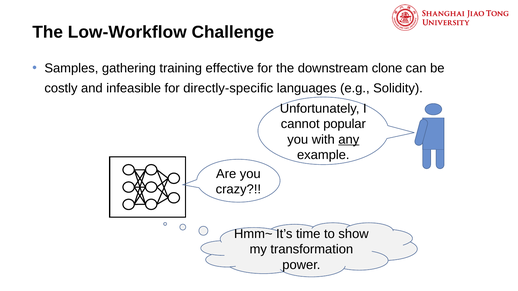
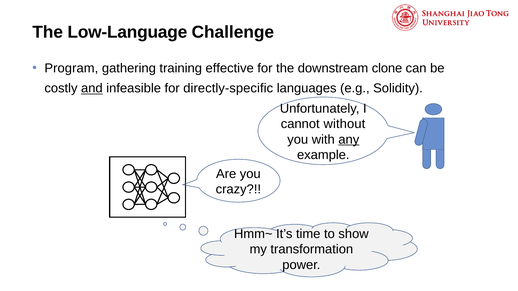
Low-Workflow: Low-Workflow -> Low-Language
Samples: Samples -> Program
and underline: none -> present
popular: popular -> without
